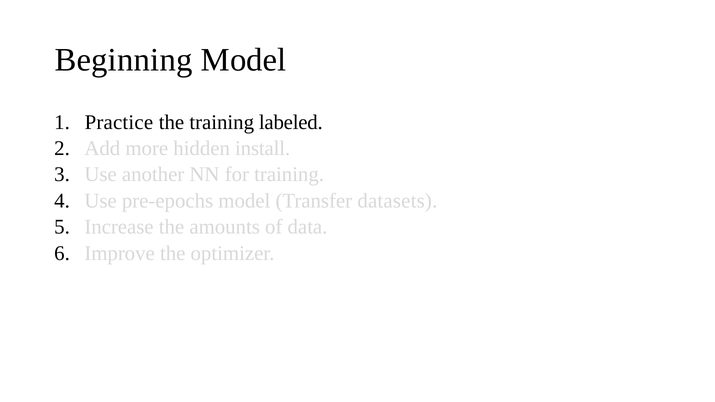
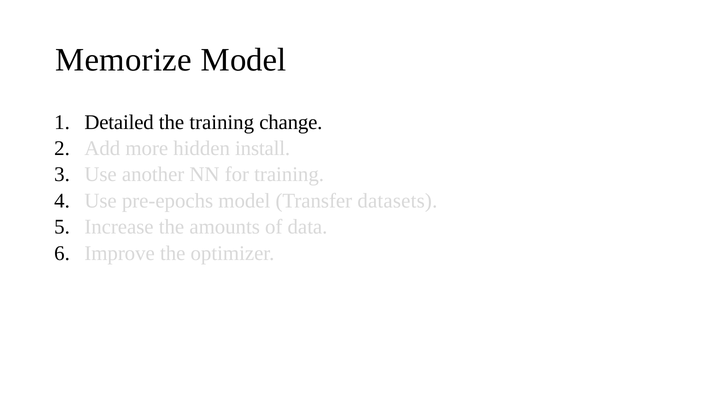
Beginning: Beginning -> Memorize
Practice: Practice -> Detailed
labeled: labeled -> change
